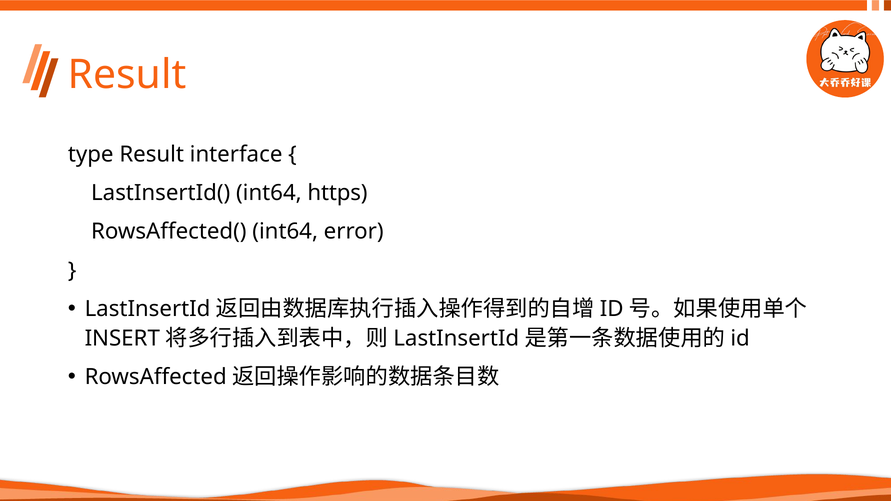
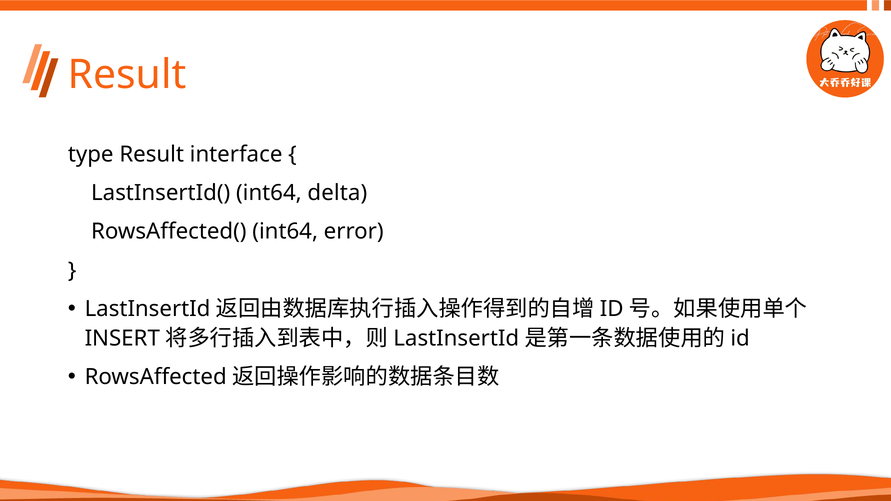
https: https -> delta
